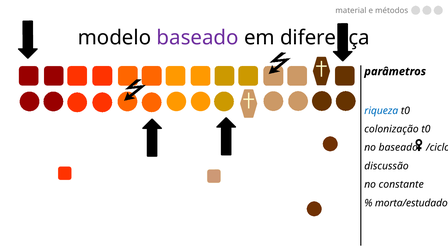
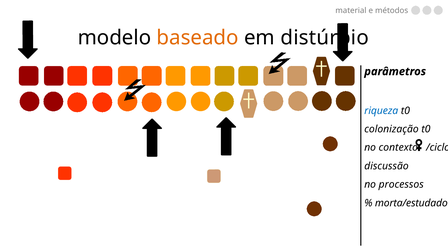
baseado at (198, 38) colour: purple -> orange
diferença: diferença -> distúrbio
no baseado: baseado -> contexto
constante: constante -> processos
